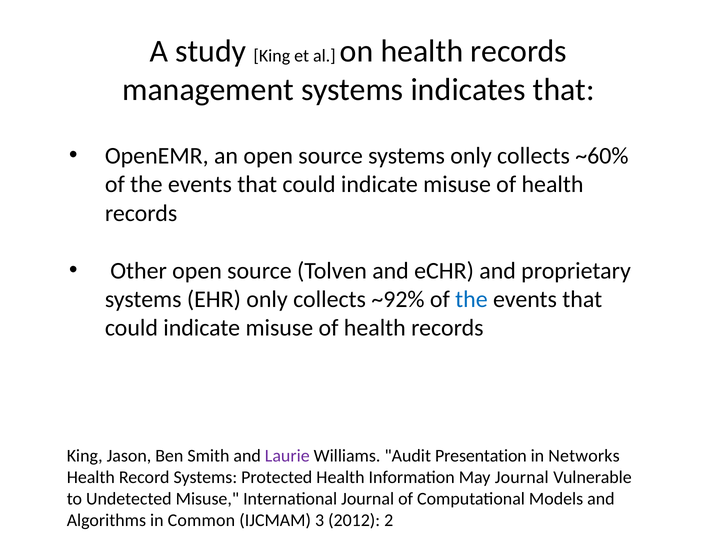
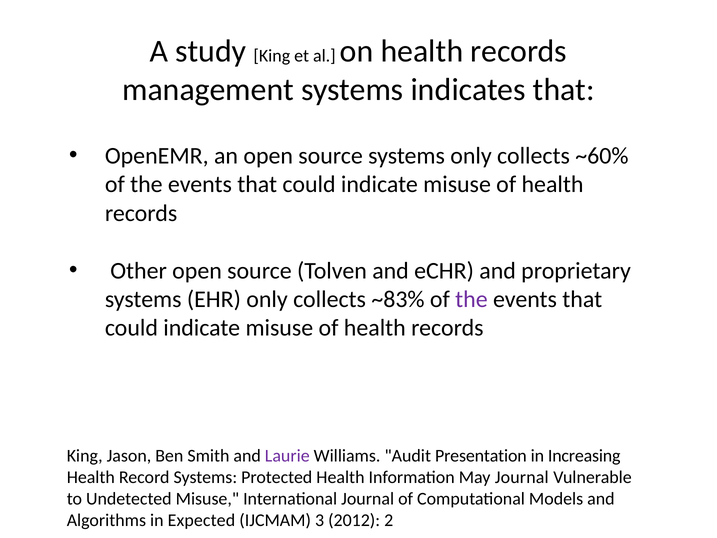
~92%: ~92% -> ~83%
the at (471, 299) colour: blue -> purple
Networks: Networks -> Increasing
Common: Common -> Expected
